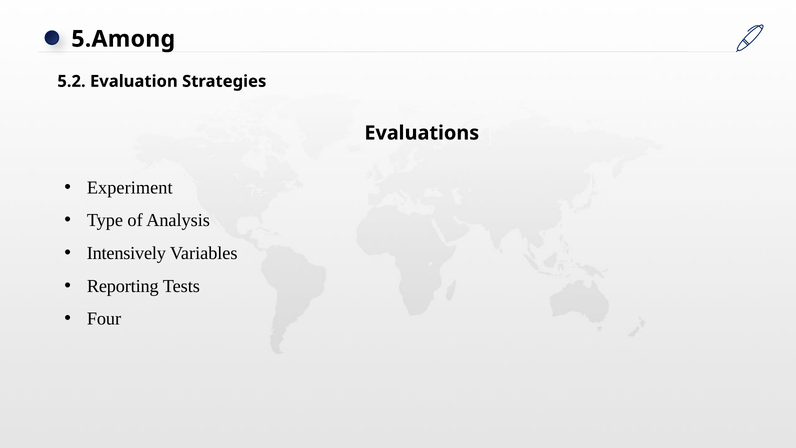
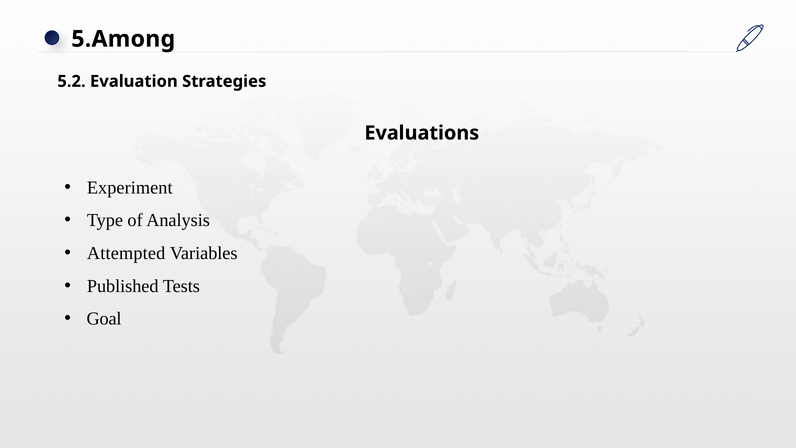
Intensively: Intensively -> Attempted
Reporting: Reporting -> Published
Four: Four -> Goal
